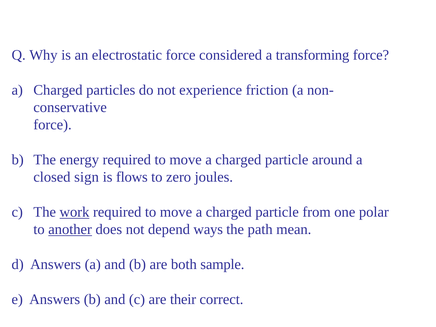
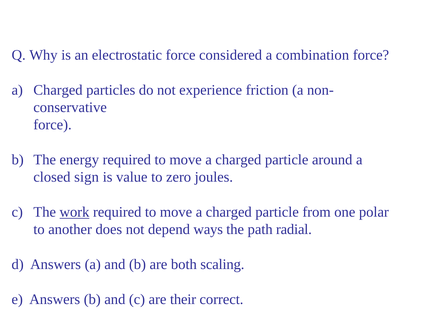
transforming: transforming -> combination
flows: flows -> value
another underline: present -> none
mean: mean -> radial
sample: sample -> scaling
